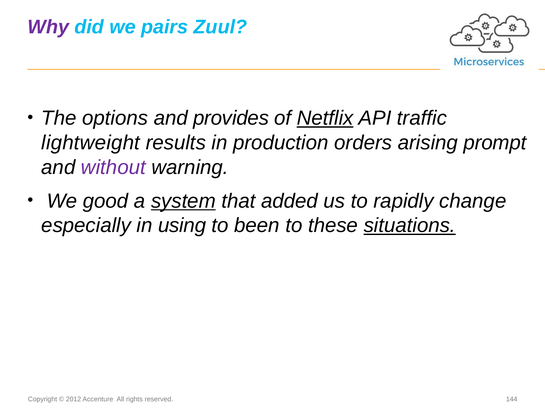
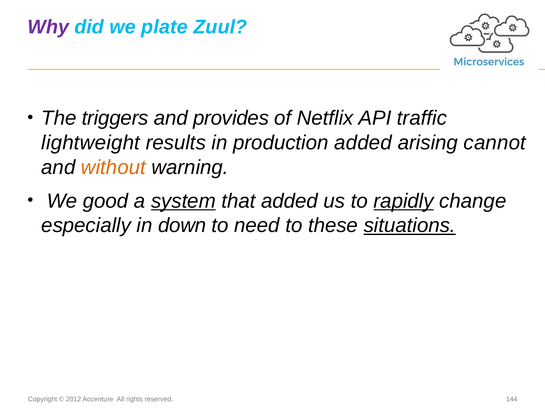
pairs: pairs -> plate
options: options -> triggers
Netflix underline: present -> none
production orders: orders -> added
prompt: prompt -> cannot
without colour: purple -> orange
rapidly underline: none -> present
using: using -> down
been: been -> need
